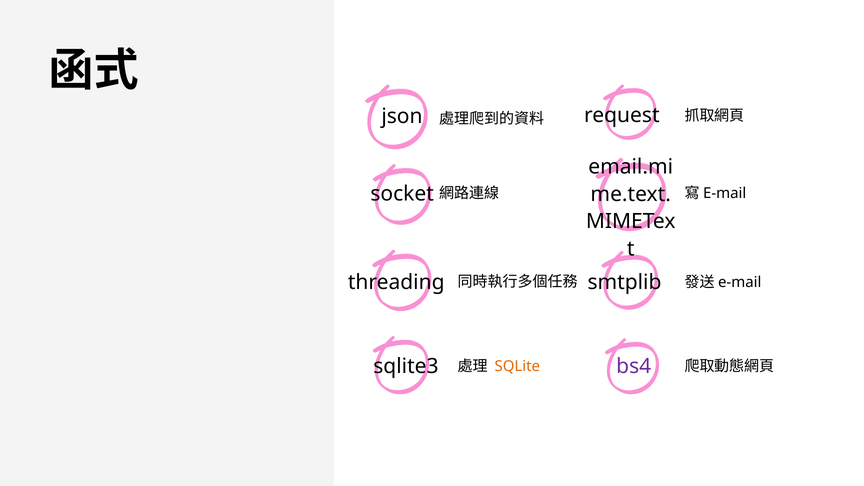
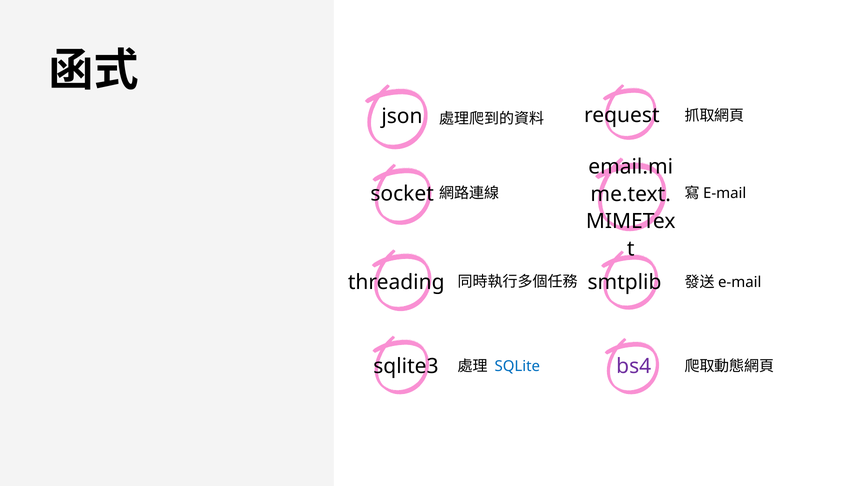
SQLite colour: orange -> blue
